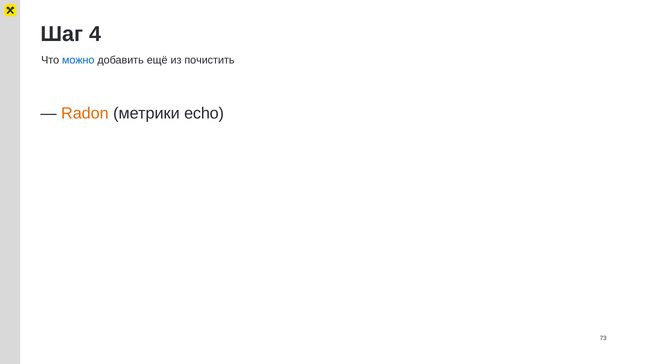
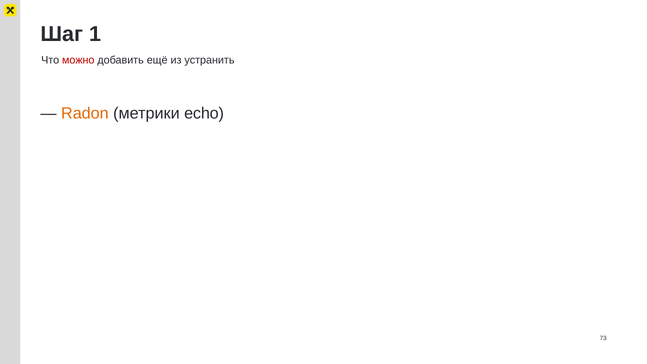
4: 4 -> 1
можно colour: blue -> red
почистить: почистить -> устранить
